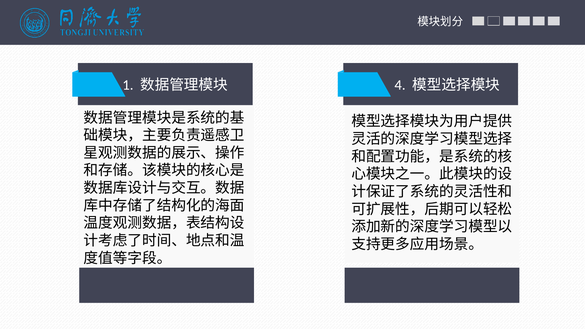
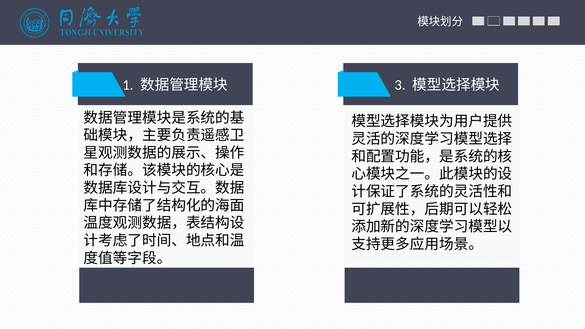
4: 4 -> 3
